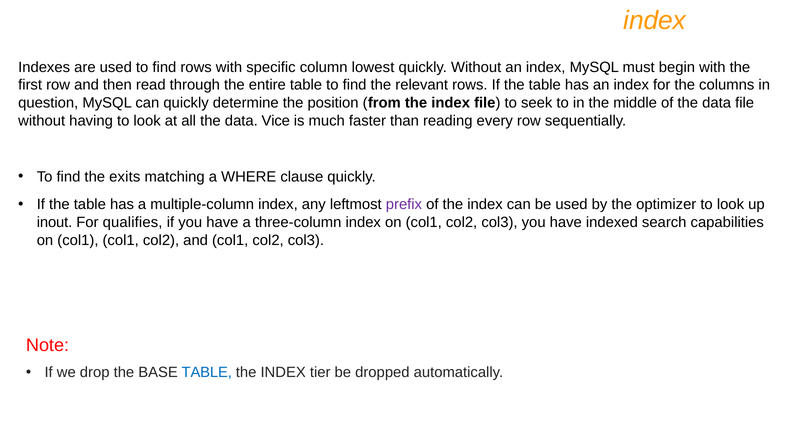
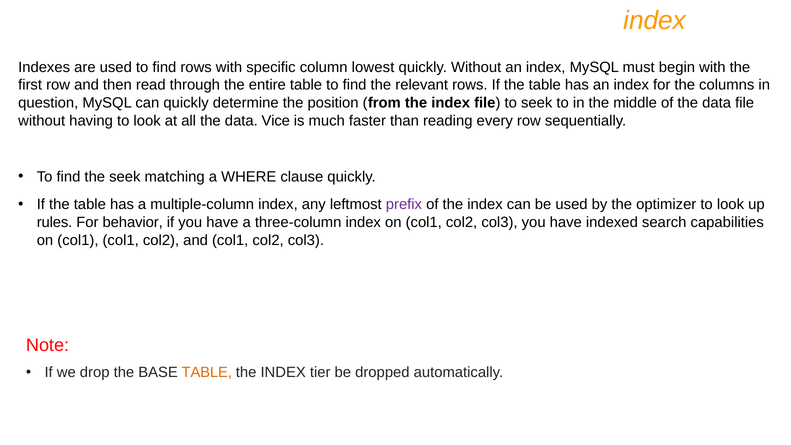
the exits: exits -> seek
inout: inout -> rules
qualifies: qualifies -> behavior
TABLE at (207, 372) colour: blue -> orange
